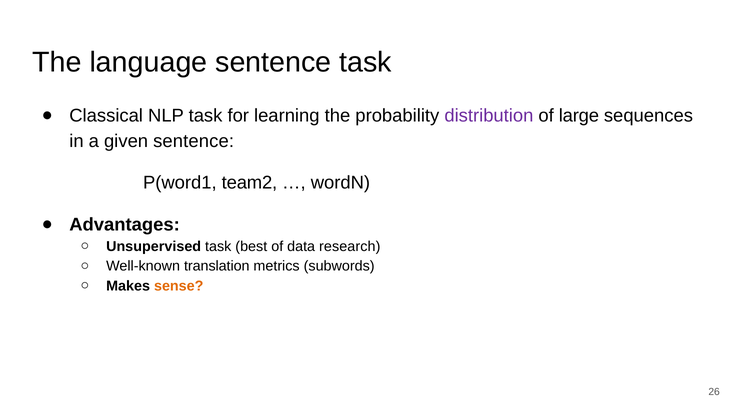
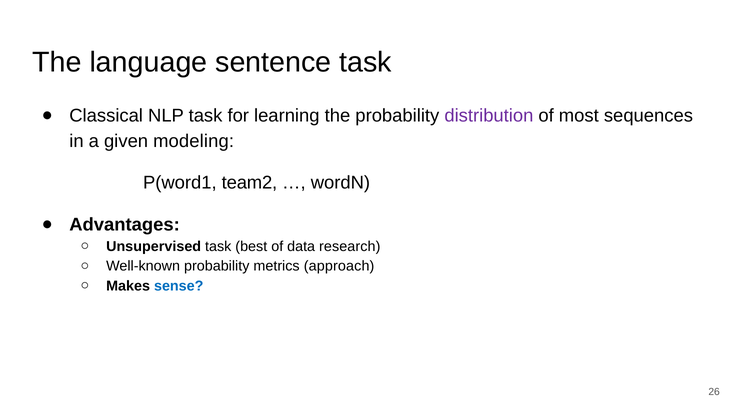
large: large -> most
given sentence: sentence -> modeling
Well-known translation: translation -> probability
subwords: subwords -> approach
sense colour: orange -> blue
